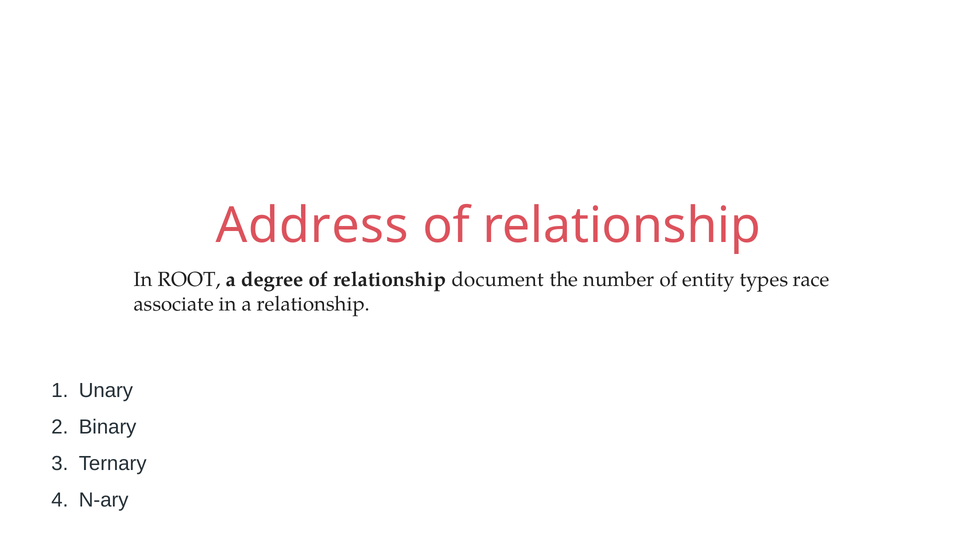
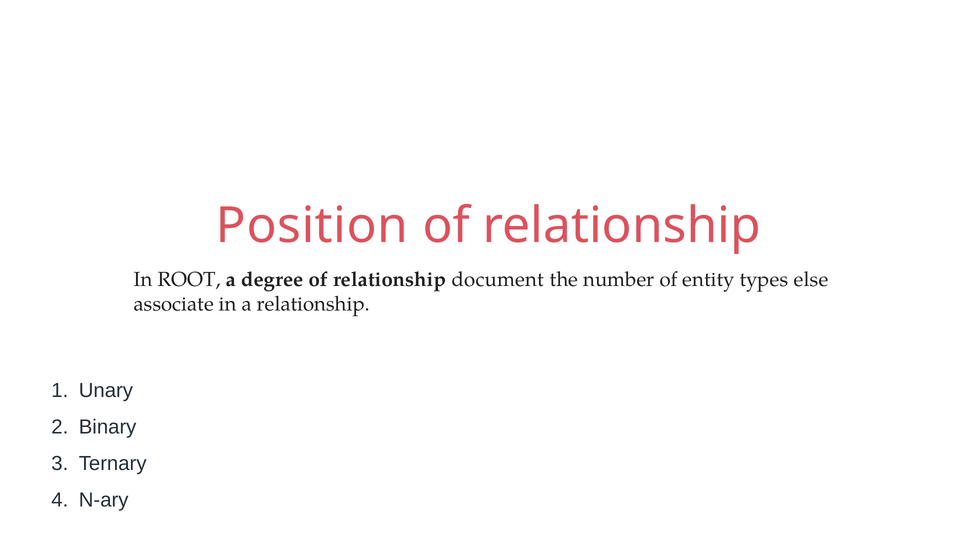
Address: Address -> Position
race: race -> else
